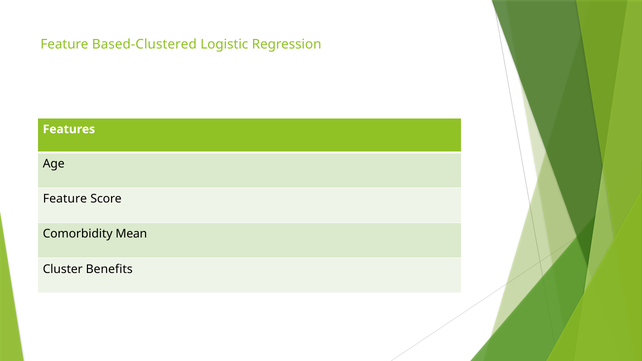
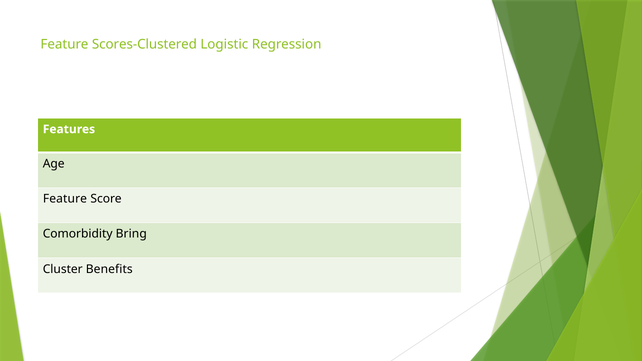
Based-Clustered: Based-Clustered -> Scores-Clustered
Mean: Mean -> Bring
